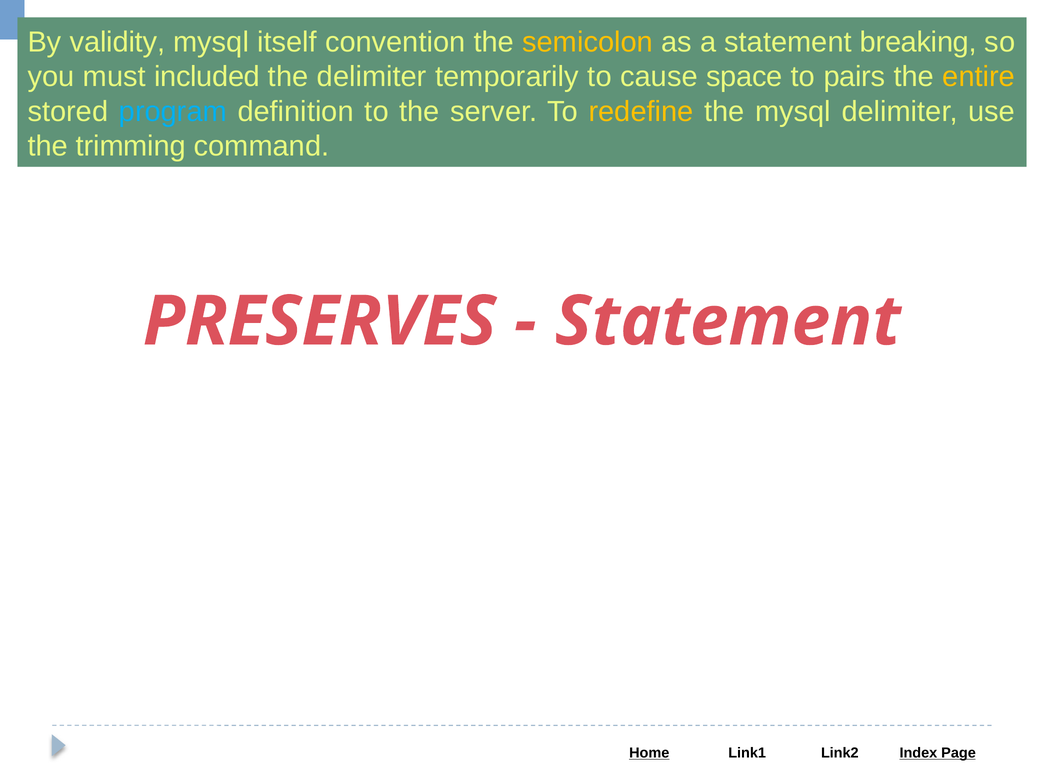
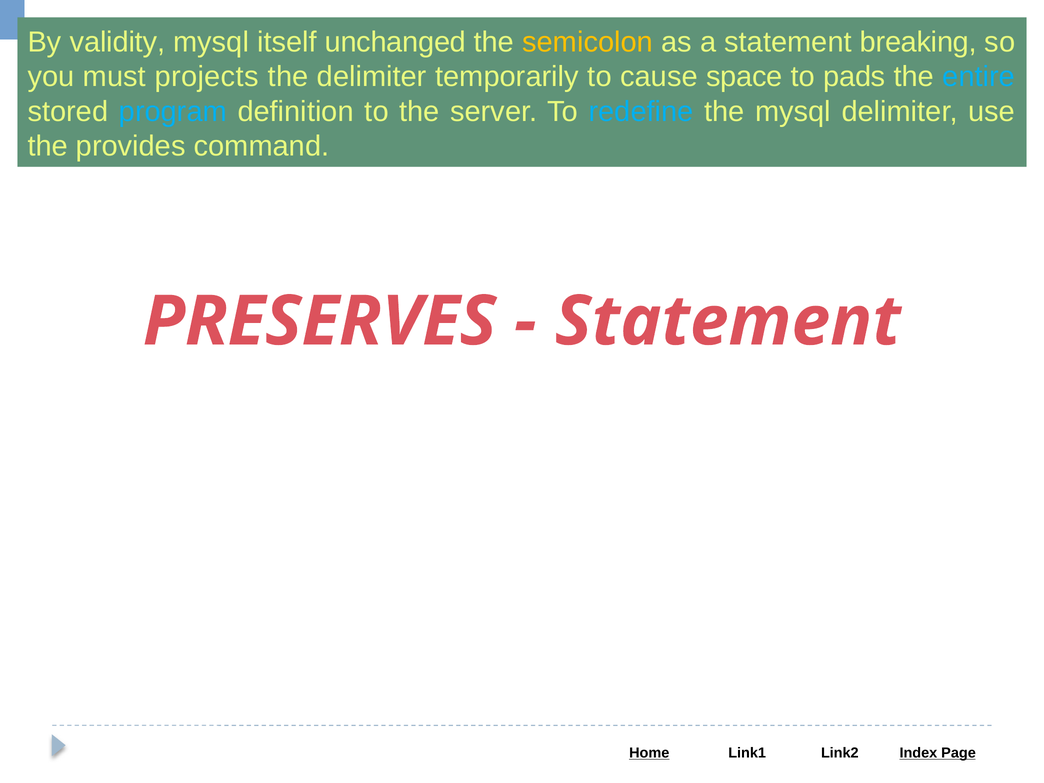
convention: convention -> unchanged
included: included -> projects
pairs: pairs -> pads
entire colour: yellow -> light blue
redefine colour: yellow -> light blue
trimming: trimming -> provides
